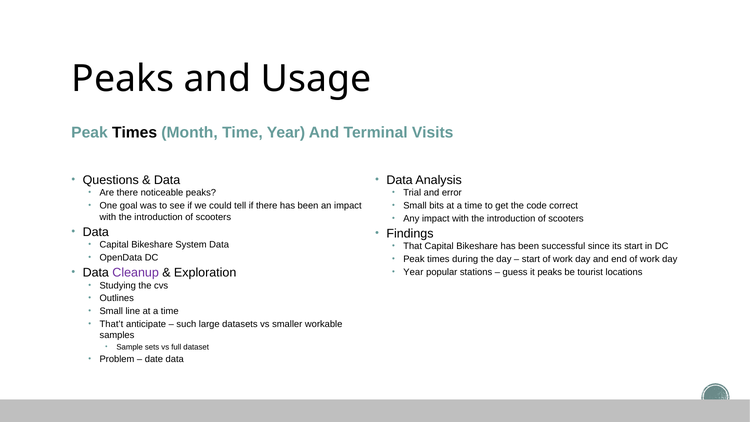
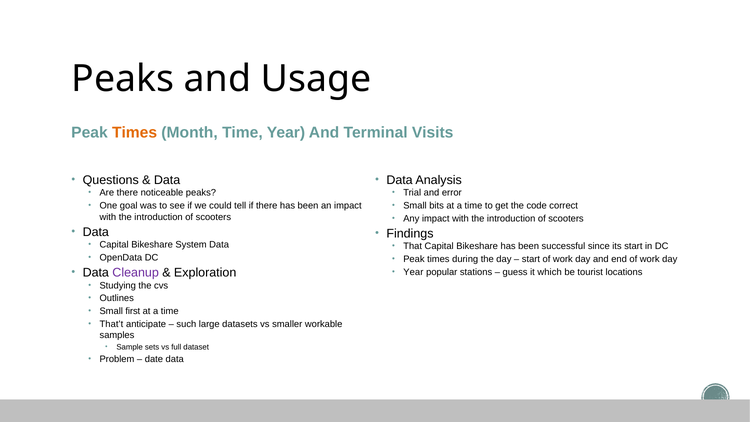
Times at (135, 132) colour: black -> orange
it peaks: peaks -> which
line: line -> first
